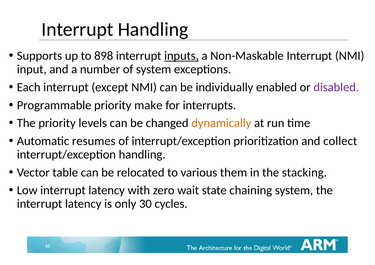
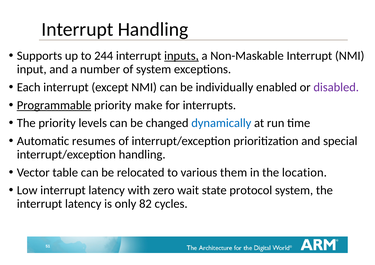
898: 898 -> 244
Programmable underline: none -> present
dynamically colour: orange -> blue
collect: collect -> special
stacking: stacking -> location
chaining: chaining -> protocol
30: 30 -> 82
